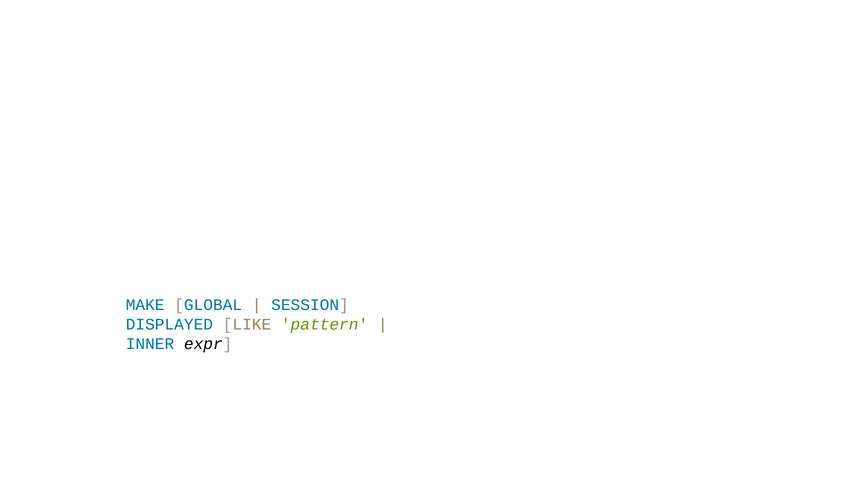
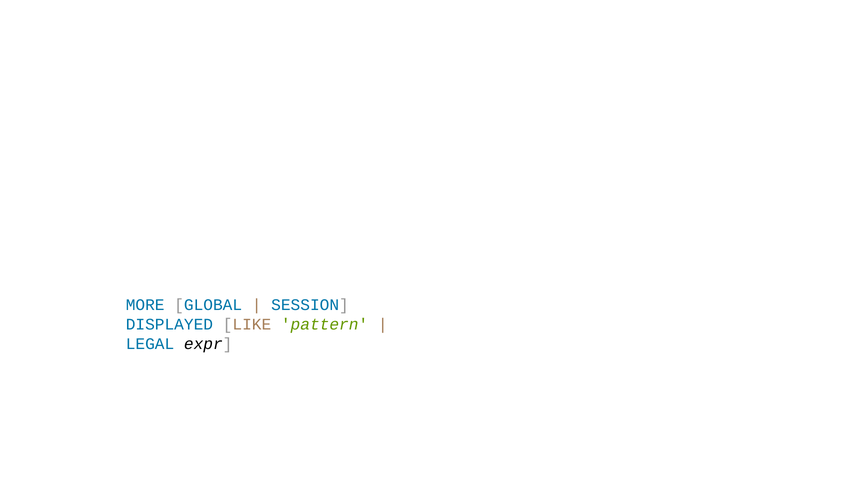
MAKE: MAKE -> MORE
INNER: INNER -> LEGAL
